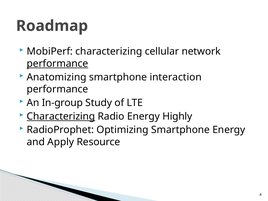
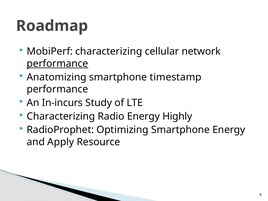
interaction: interaction -> timestamp
In-group: In-group -> In-incurs
Characterizing at (61, 116) underline: present -> none
